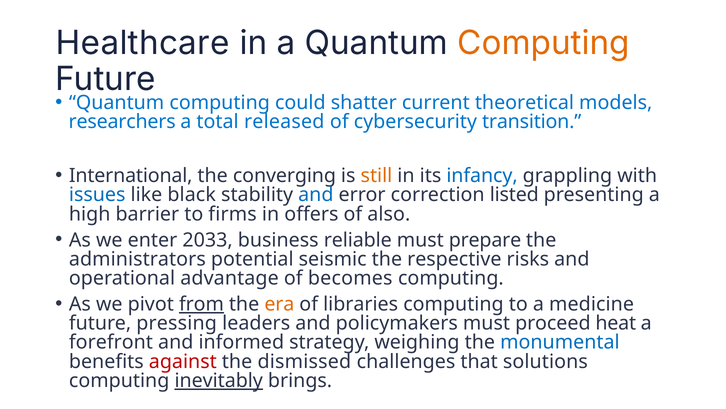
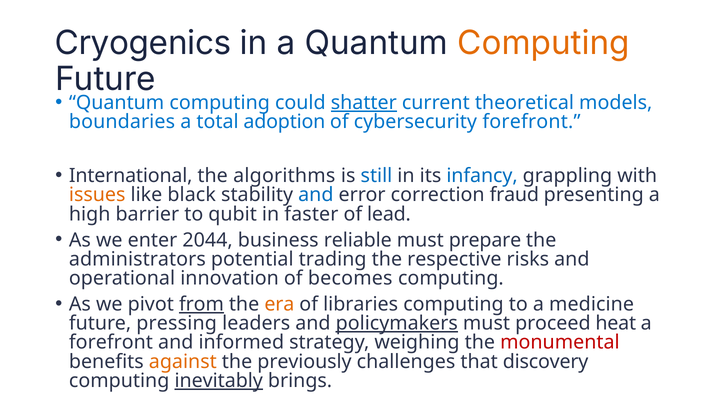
Healthcare: Healthcare -> Cryogenics
shatter underline: none -> present
researchers: researchers -> boundaries
released: released -> adoption
cybersecurity transition: transition -> forefront
converging: converging -> algorithms
still colour: orange -> blue
issues colour: blue -> orange
listed: listed -> fraud
firms: firms -> qubit
offers: offers -> faster
also: also -> lead
2033: 2033 -> 2044
seismic: seismic -> trading
advantage: advantage -> innovation
policymakers underline: none -> present
monumental colour: blue -> red
against colour: red -> orange
dismissed: dismissed -> previously
solutions: solutions -> discovery
